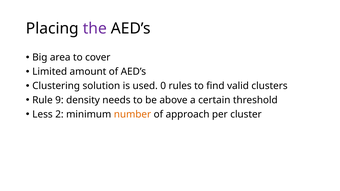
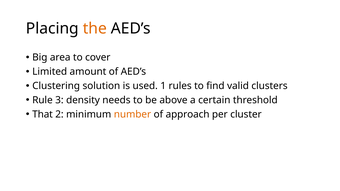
the colour: purple -> orange
0: 0 -> 1
9: 9 -> 3
Less: Less -> That
